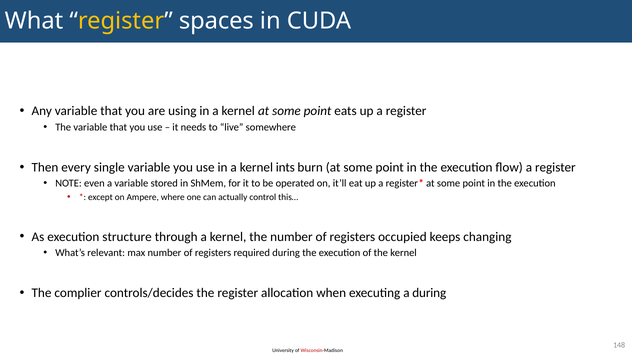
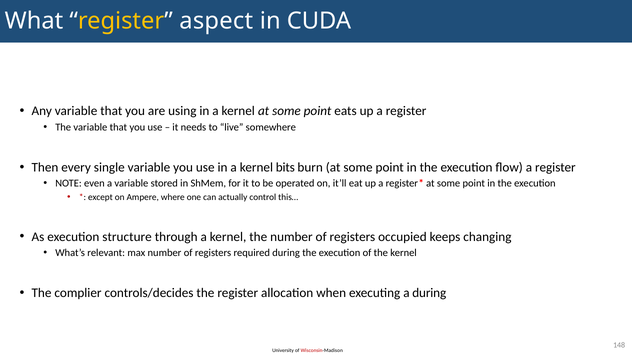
spaces: spaces -> aspect
ints: ints -> bits
